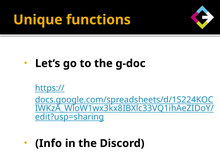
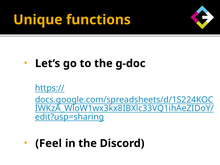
Info: Info -> Feel
